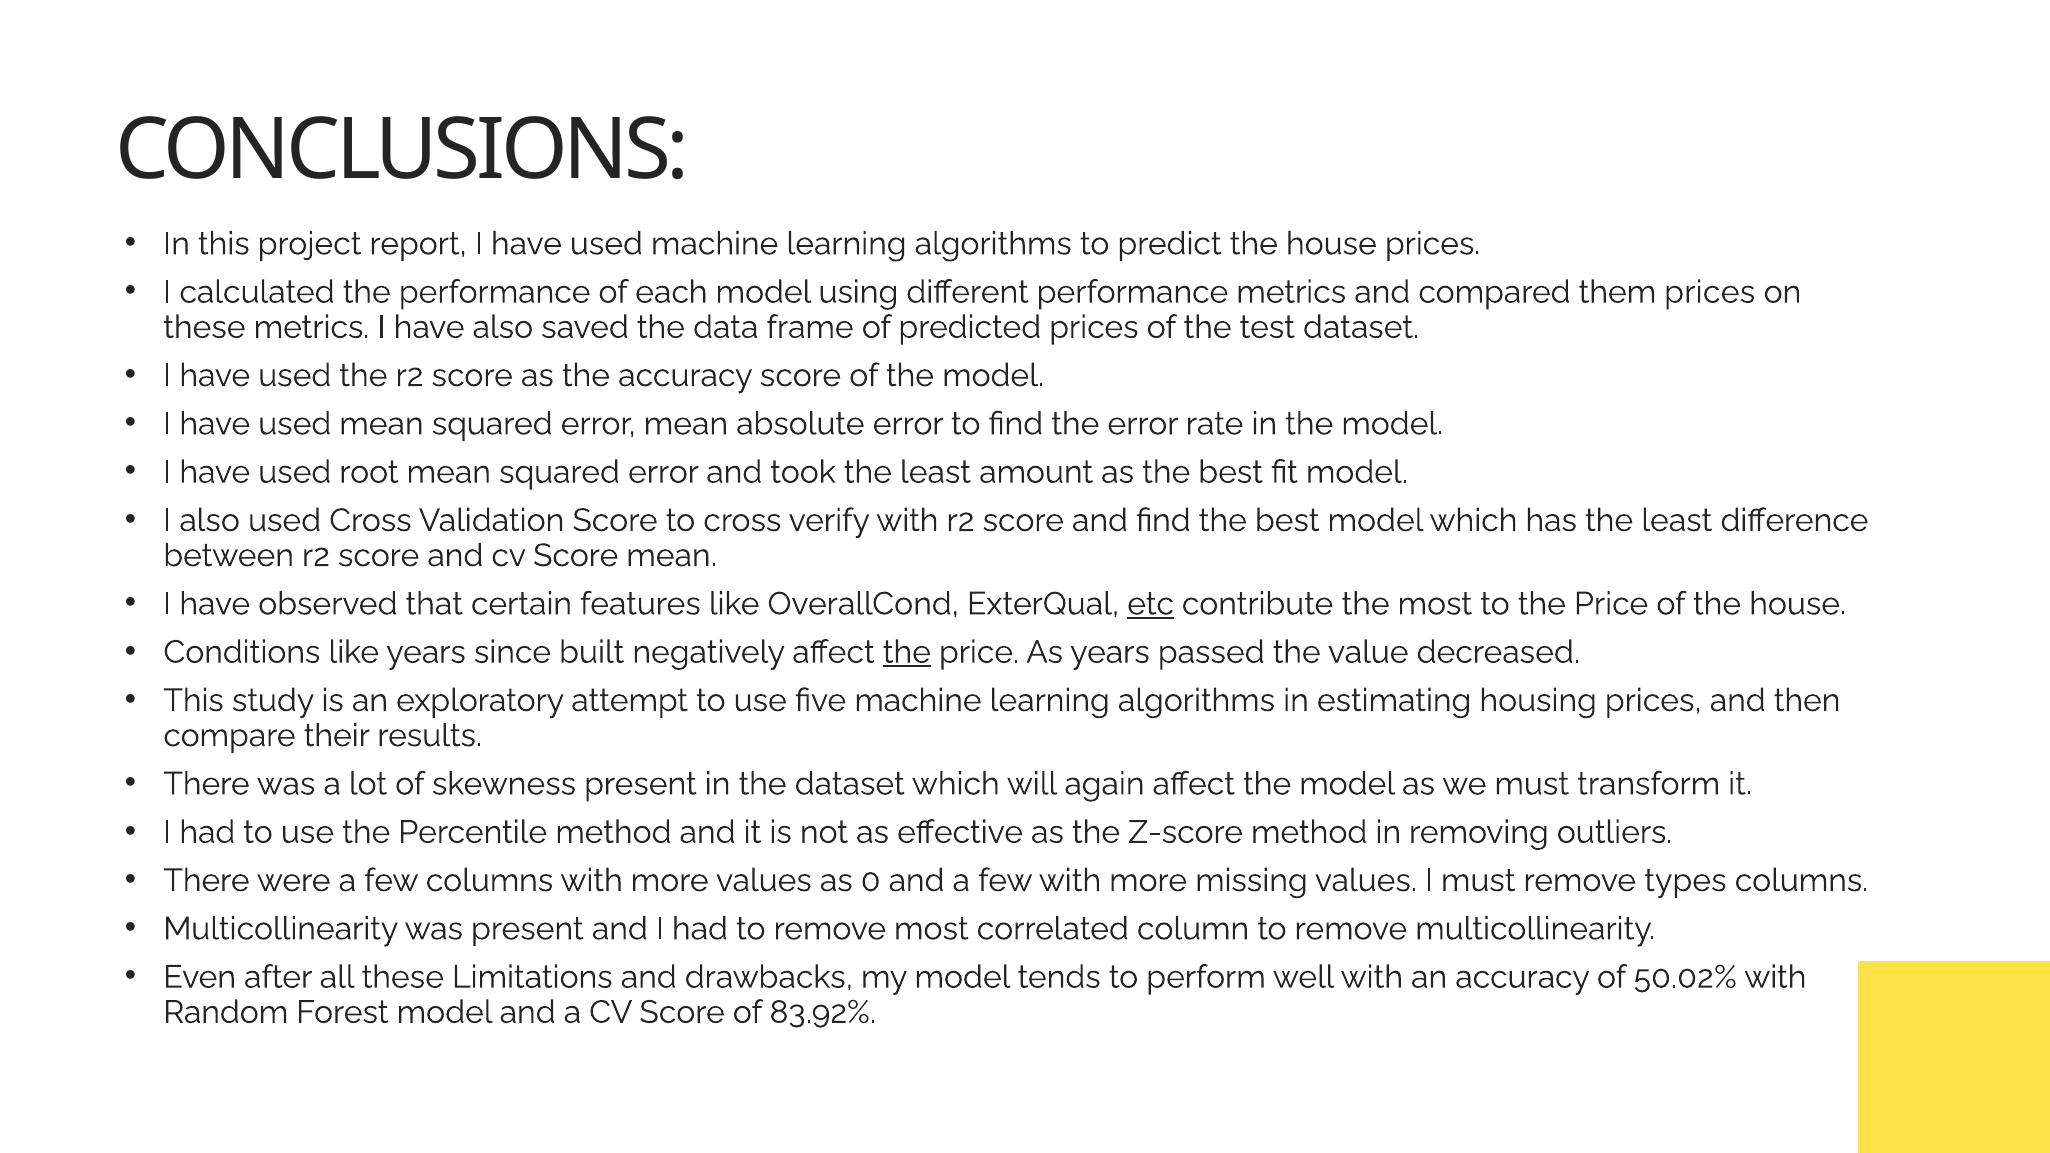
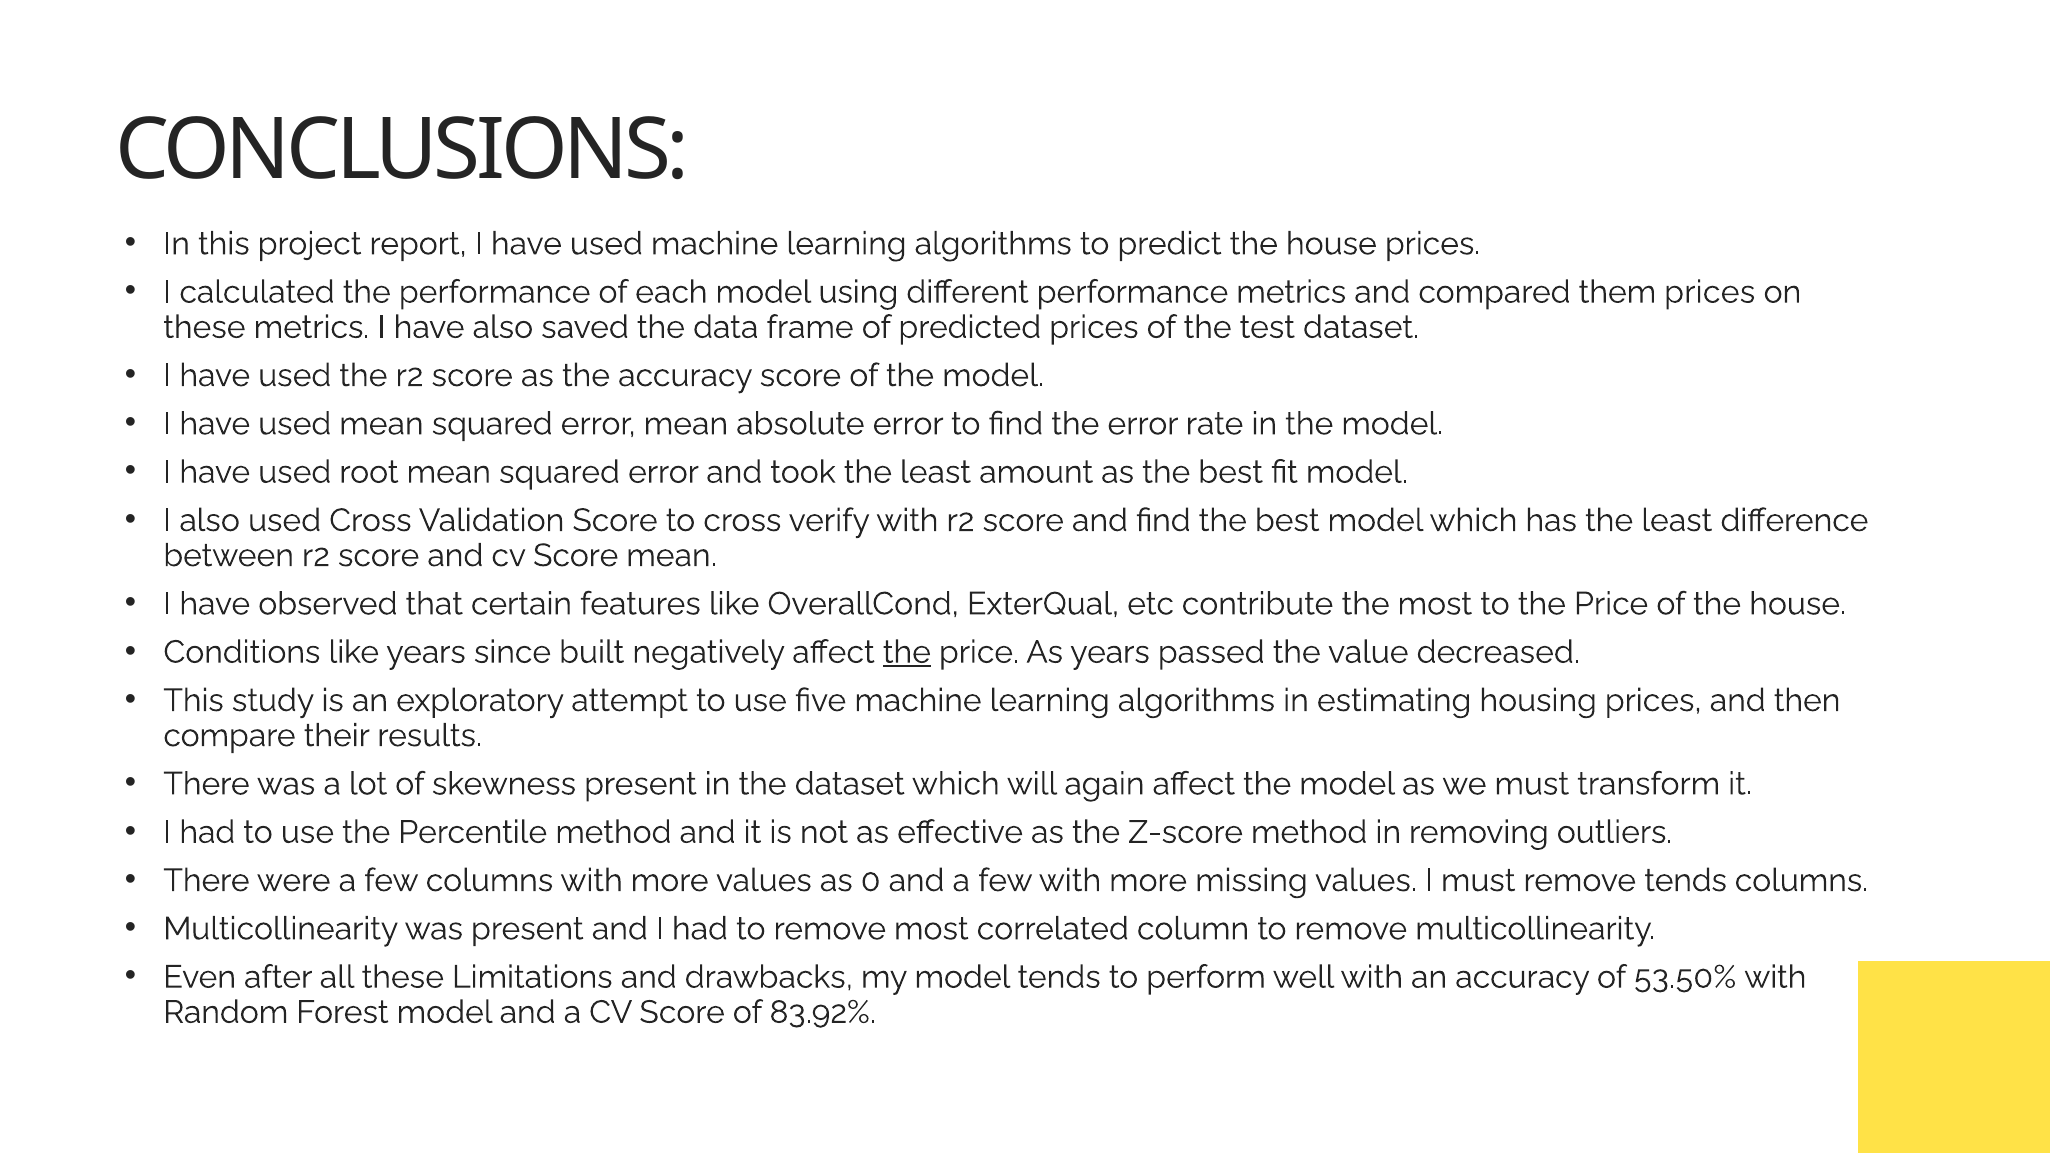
etc underline: present -> none
remove types: types -> tends
50.02%: 50.02% -> 53.50%
